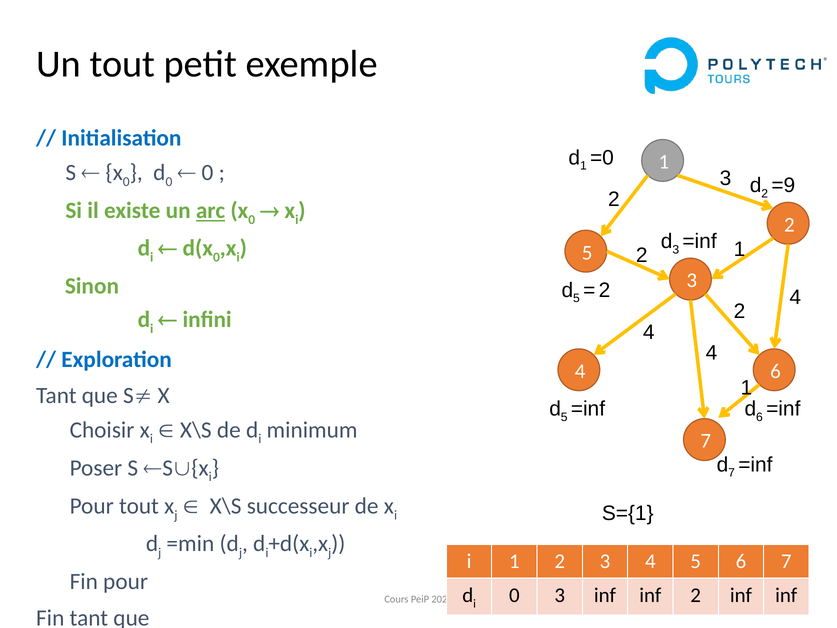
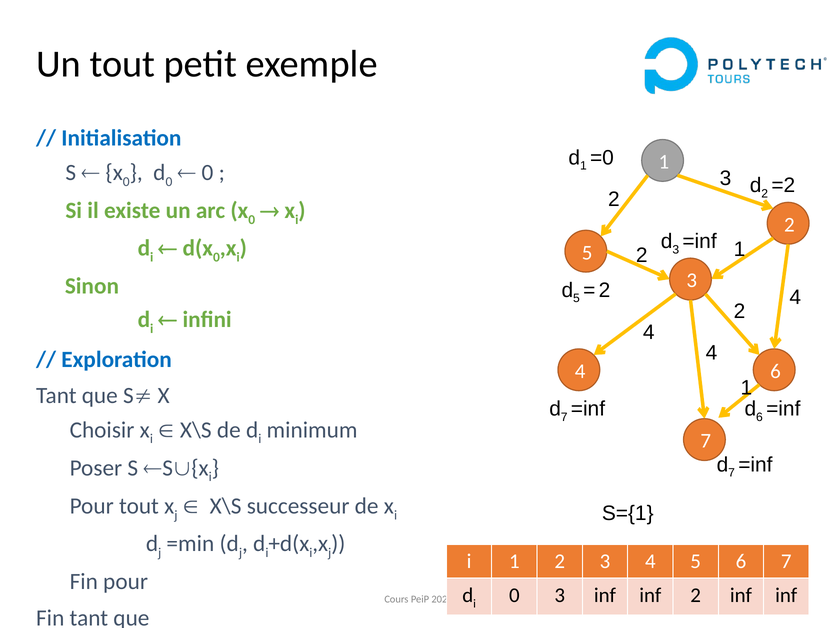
=9: =9 -> =2
arc underline: present -> none
5 at (564, 417): 5 -> 7
